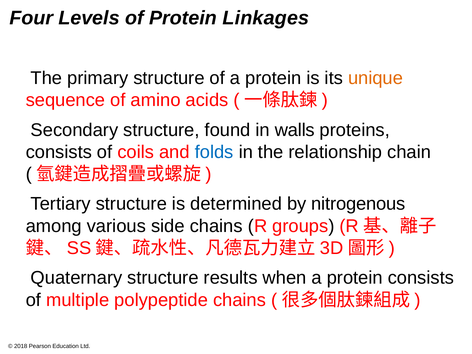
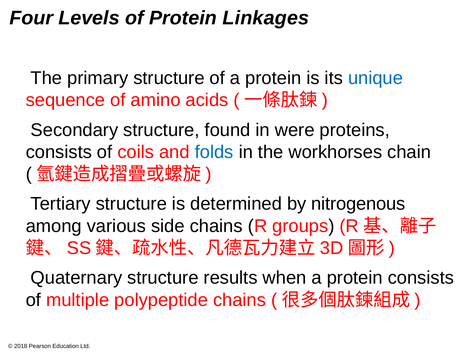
unique colour: orange -> blue
walls: walls -> were
relationship: relationship -> workhorses
